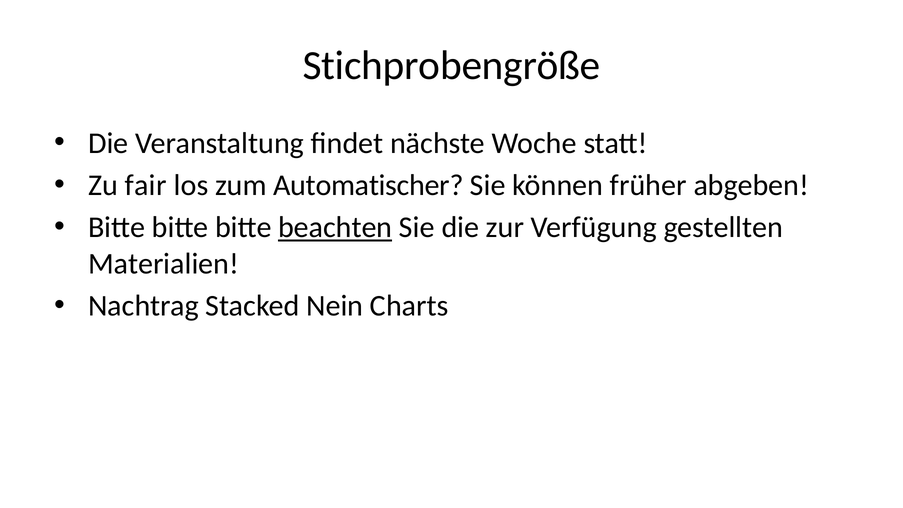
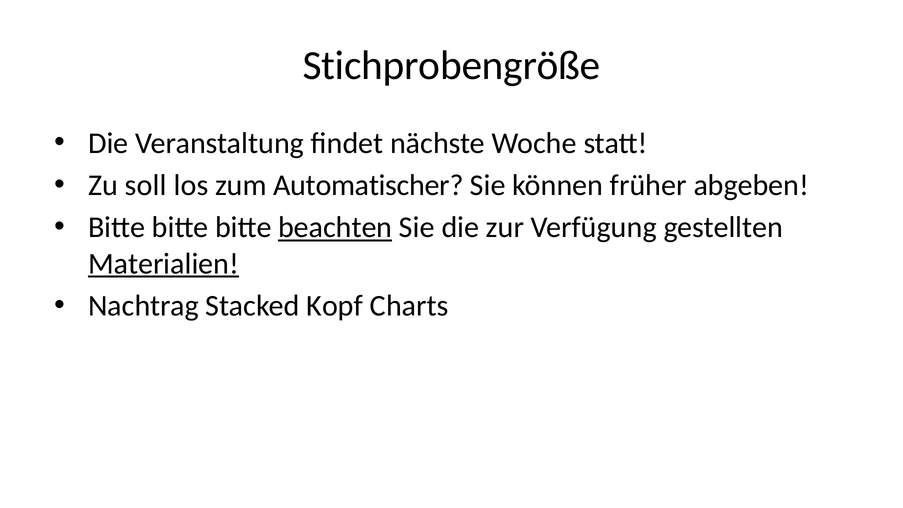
fair: fair -> soll
Materialien underline: none -> present
Nein: Nein -> Kopf
